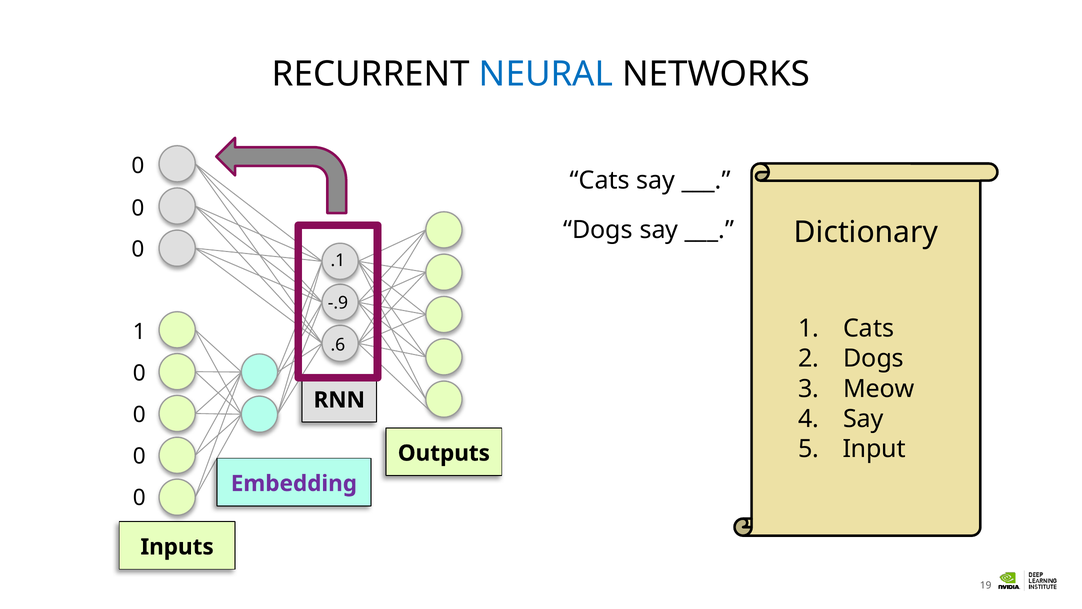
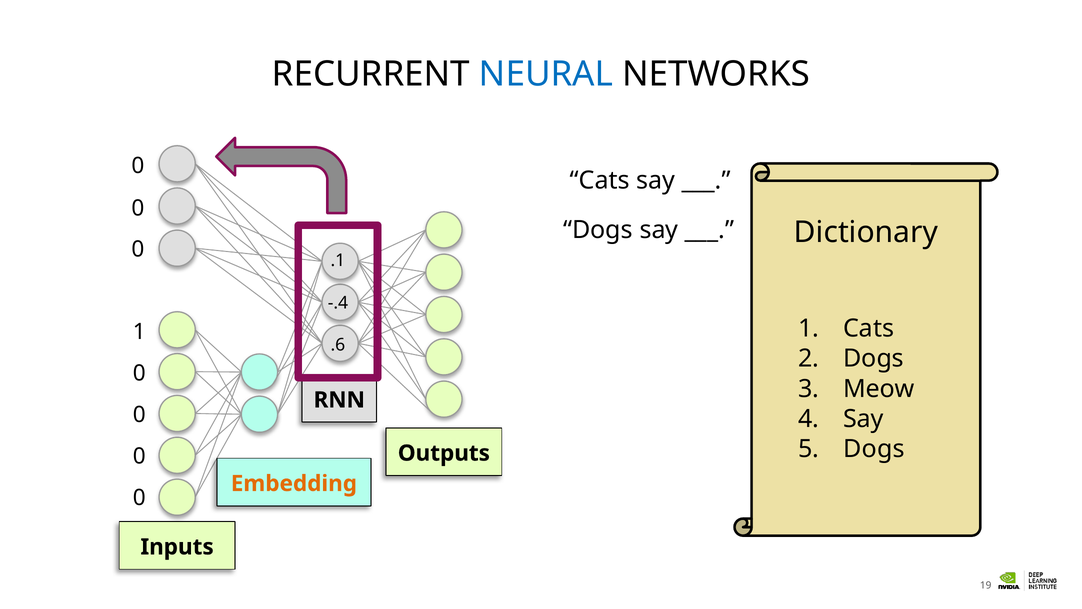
-.9: -.9 -> -.4
Input at (874, 449): Input -> Dogs
Embedding colour: purple -> orange
